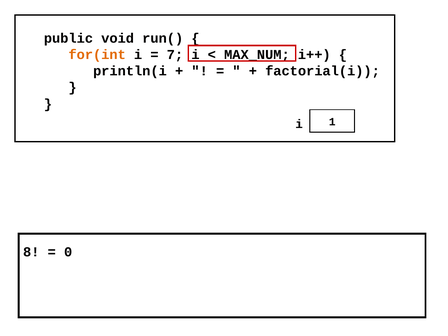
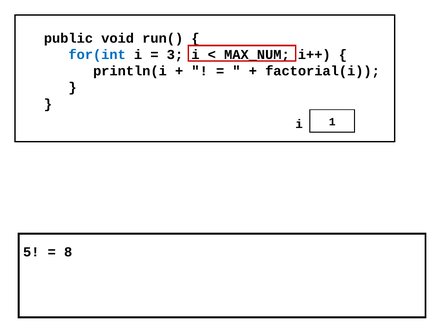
for(int colour: orange -> blue
7: 7 -> 3
8: 8 -> 5
0: 0 -> 8
